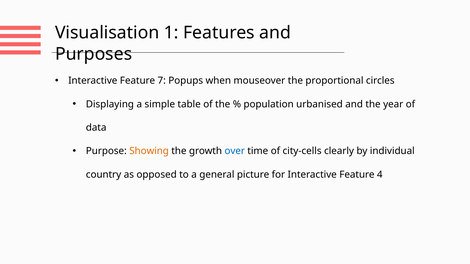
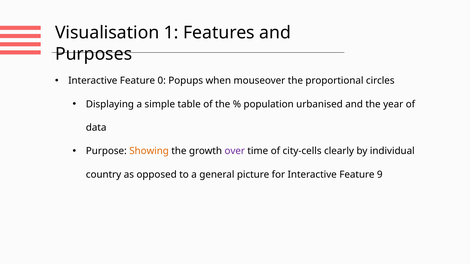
7: 7 -> 0
over colour: blue -> purple
4: 4 -> 9
